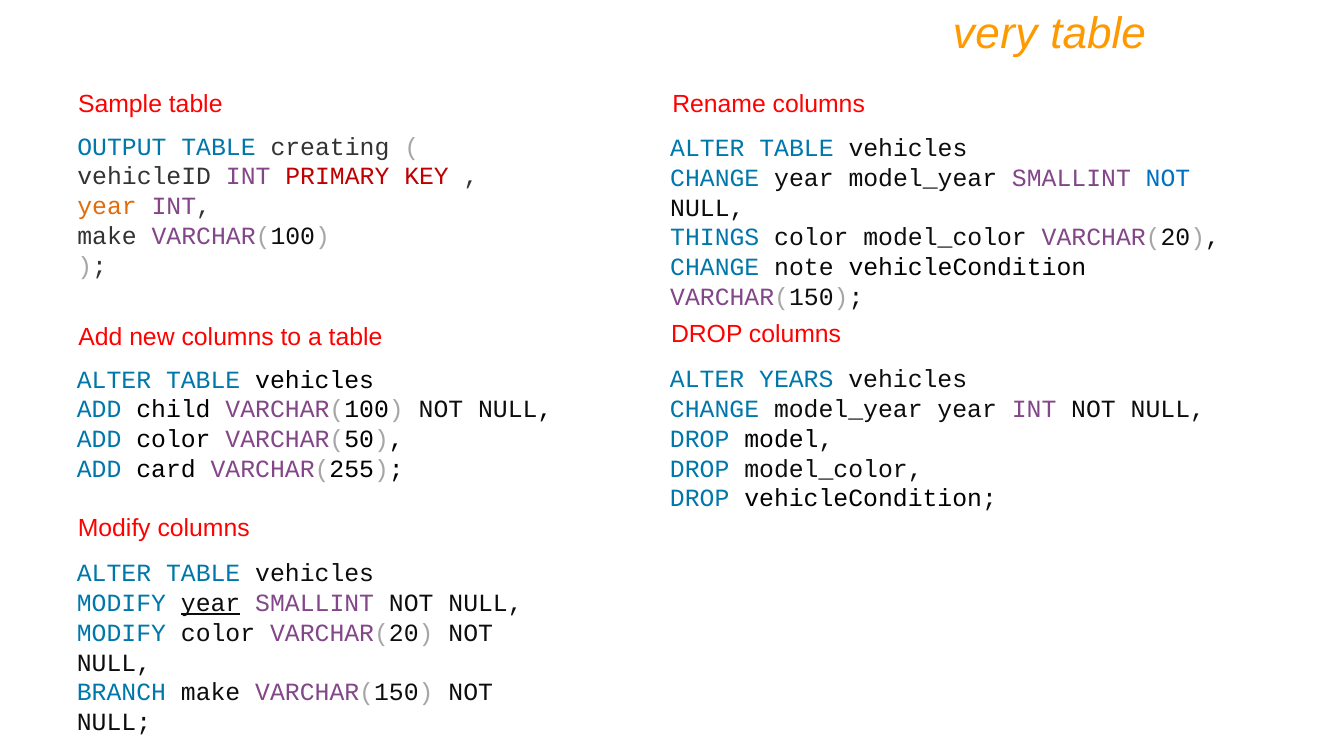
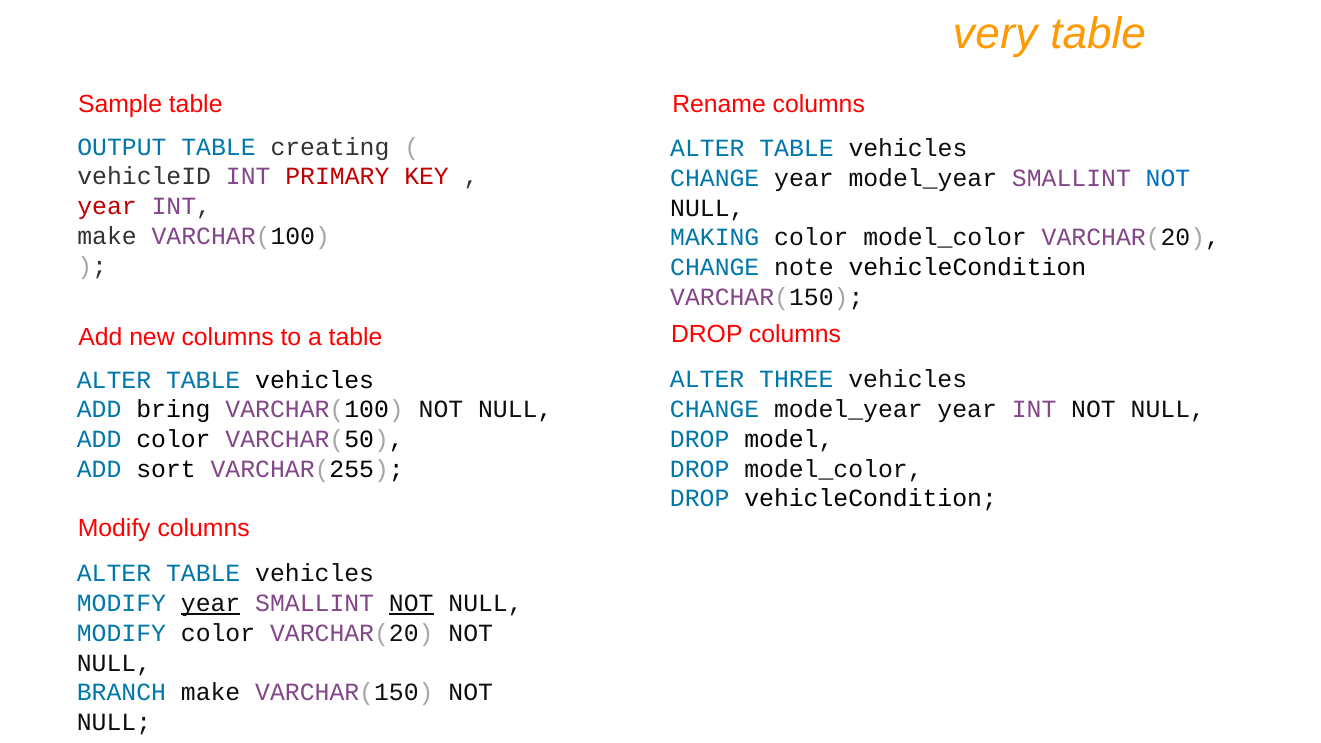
year at (107, 207) colour: orange -> red
THINGS: THINGS -> MAKING
YEARS: YEARS -> THREE
child: child -> bring
card: card -> sort
NOT at (411, 604) underline: none -> present
